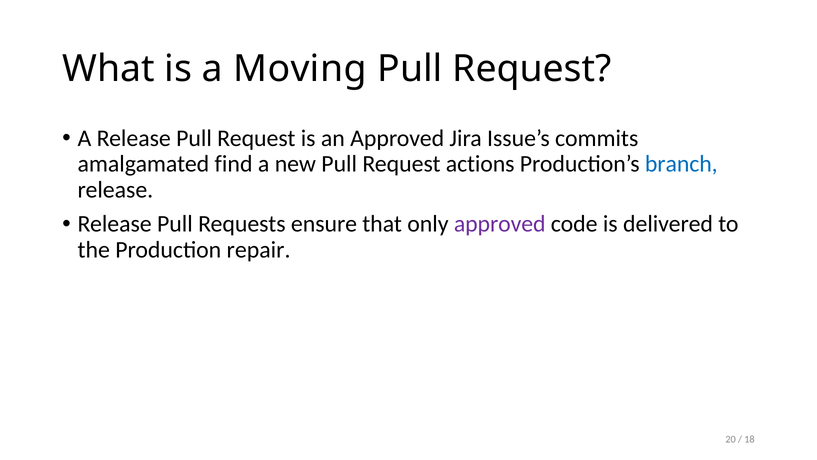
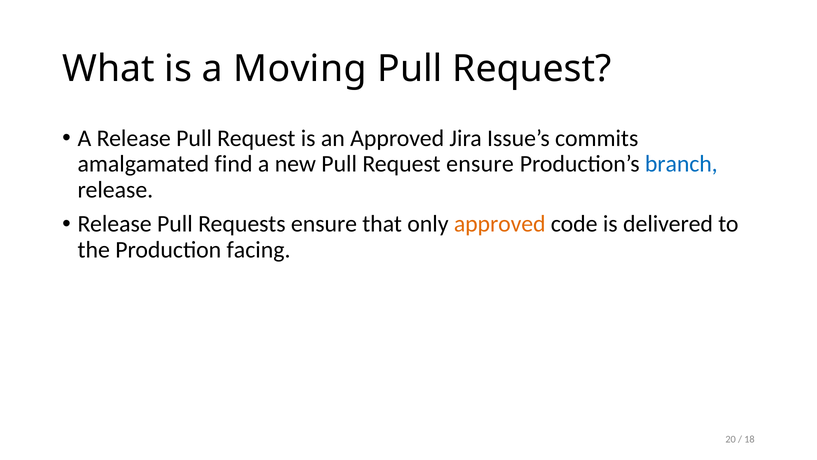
Request actions: actions -> ensure
approved at (500, 224) colour: purple -> orange
repair: repair -> facing
